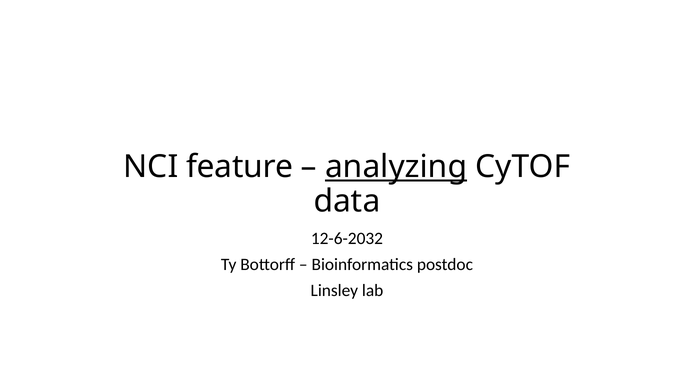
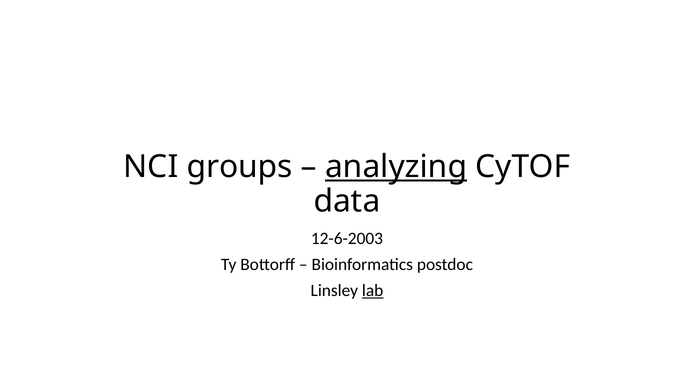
feature: feature -> groups
12-6-2032: 12-6-2032 -> 12-6-2003
lab underline: none -> present
